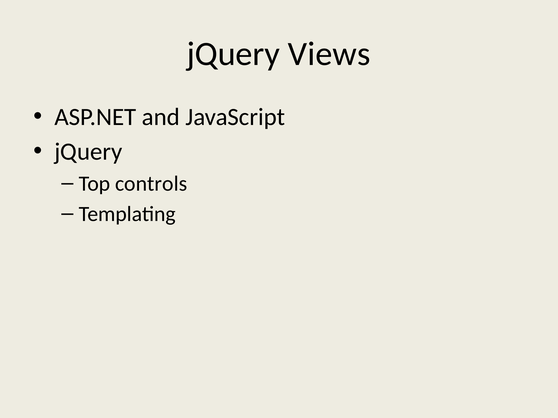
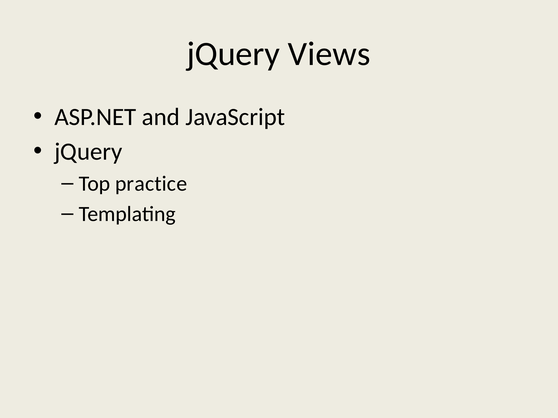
controls: controls -> practice
